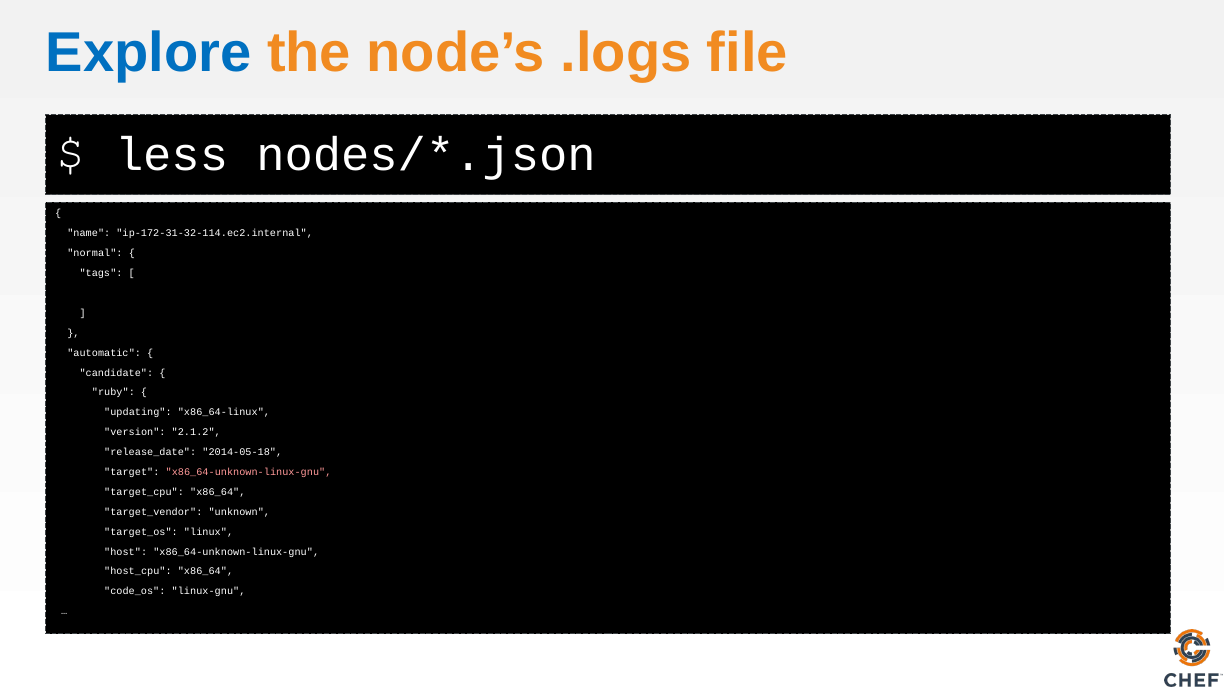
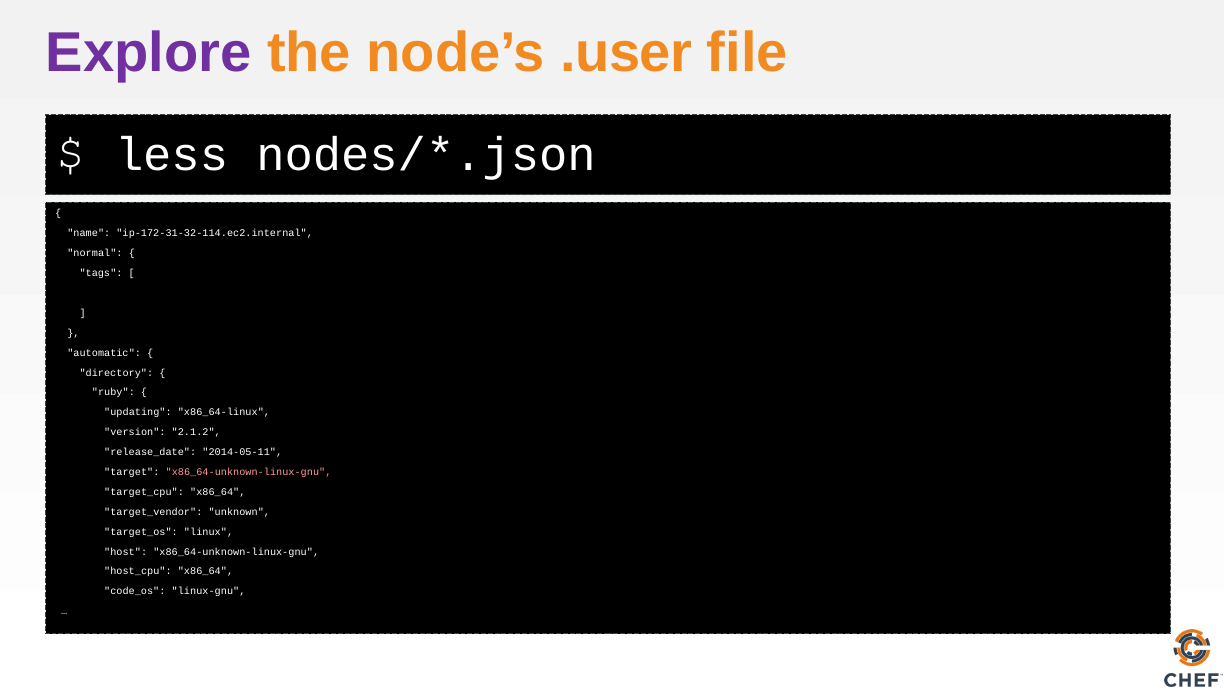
Explore colour: blue -> purple
.logs: .logs -> .user
candidate: candidate -> directory
2014-05-18: 2014-05-18 -> 2014-05-11
